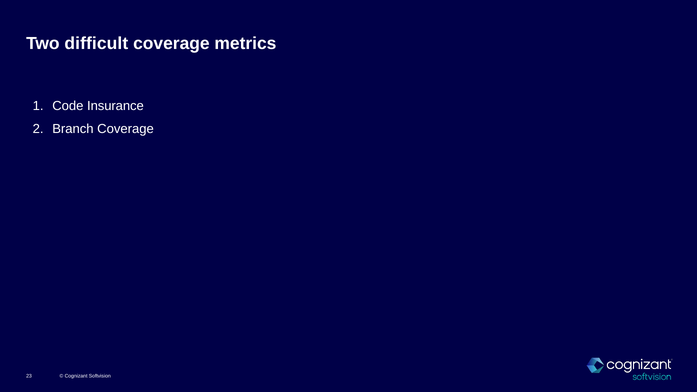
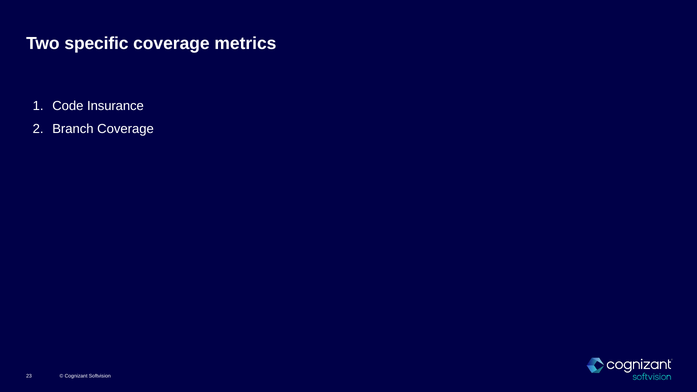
difficult: difficult -> specific
